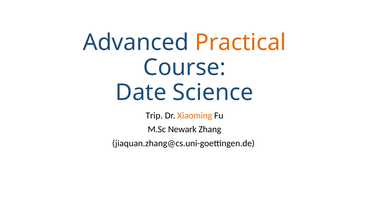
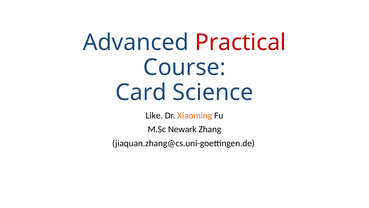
Practical colour: orange -> red
Date: Date -> Card
Trip: Trip -> Like
